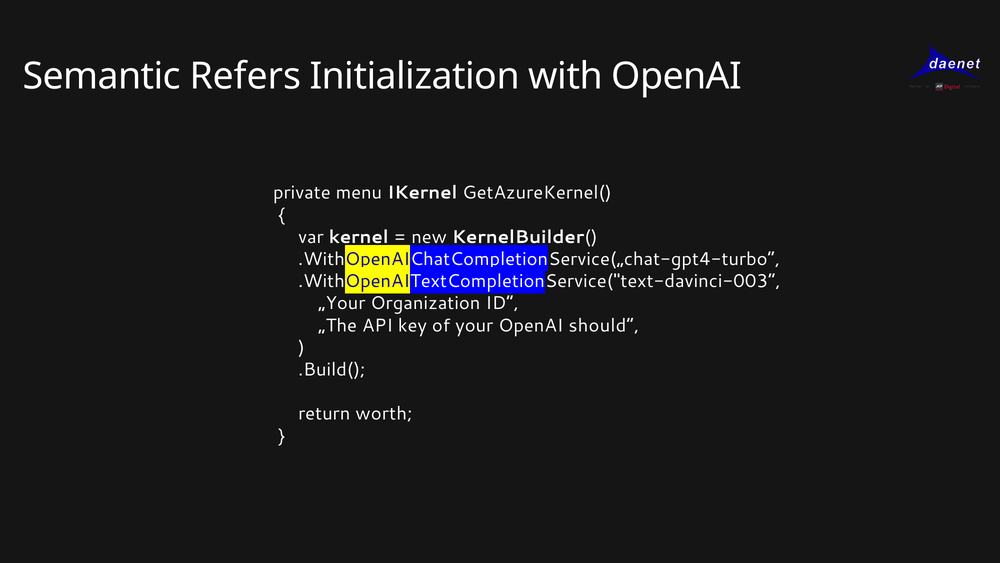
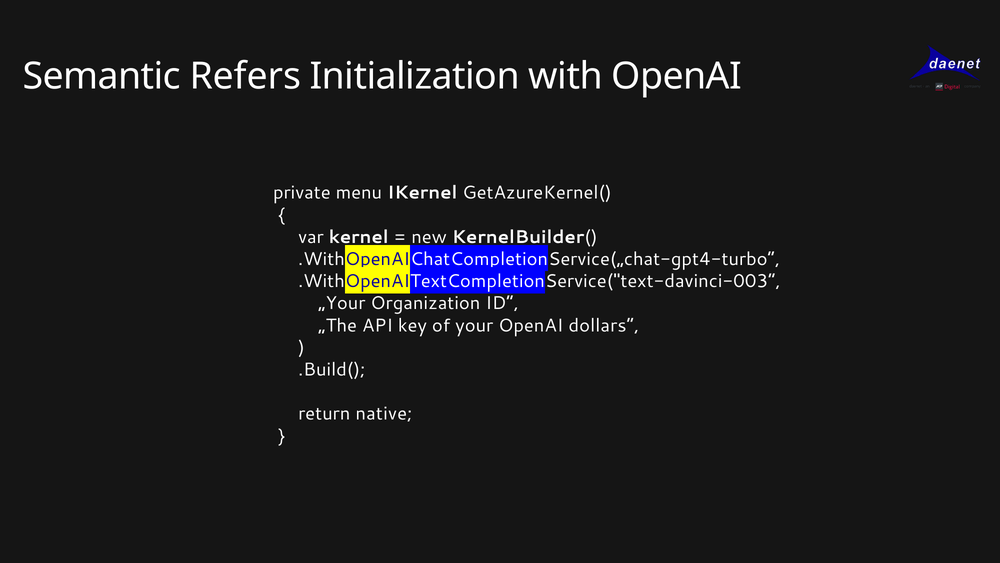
should“: should“ -> dollars“
worth: worth -> native
